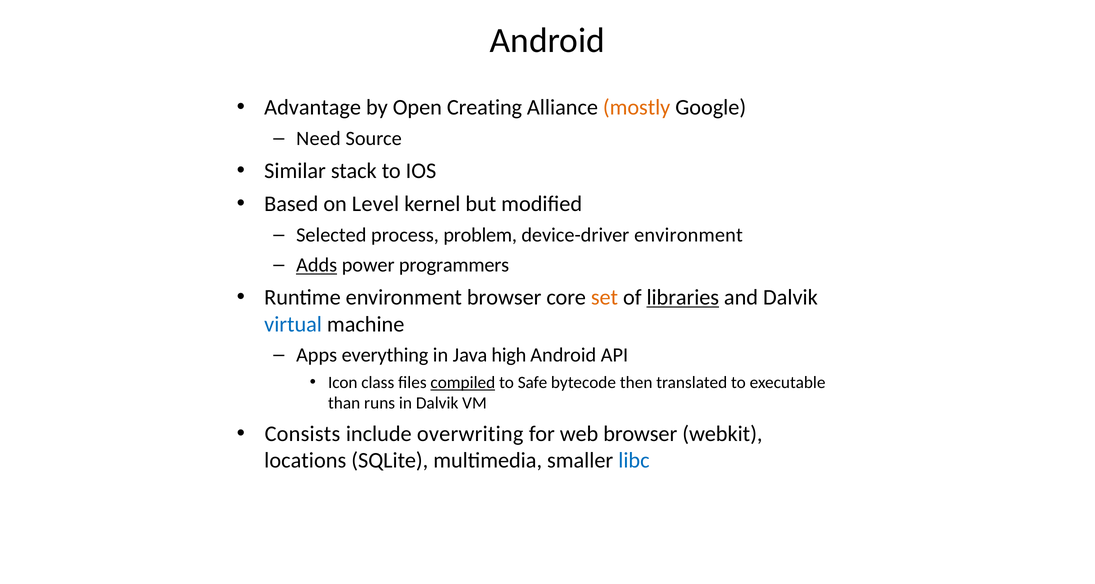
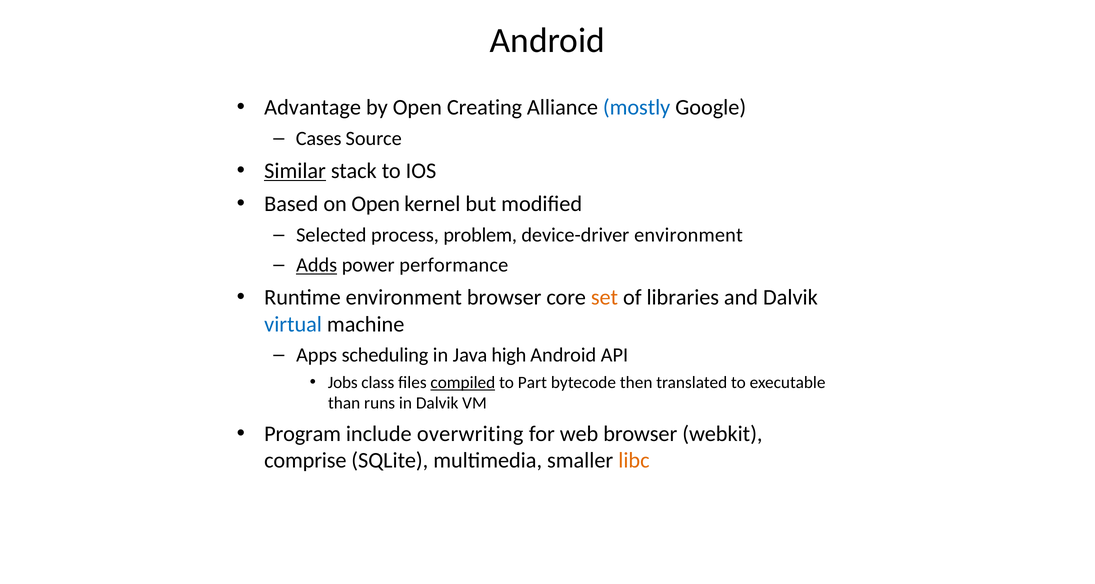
mostly colour: orange -> blue
Need: Need -> Cases
Similar underline: none -> present
on Level: Level -> Open
programmers: programmers -> performance
libraries underline: present -> none
everything: everything -> scheduling
Icon: Icon -> Jobs
Safe: Safe -> Part
Consists: Consists -> Program
locations: locations -> comprise
libc colour: blue -> orange
